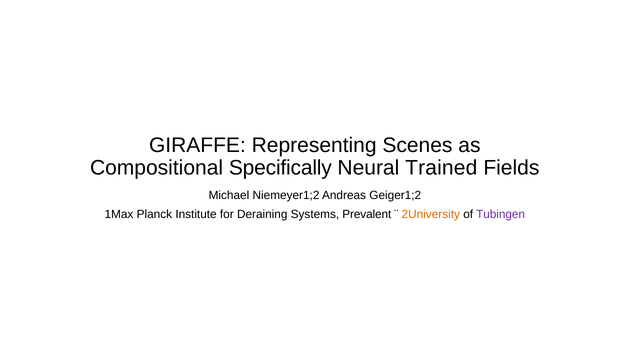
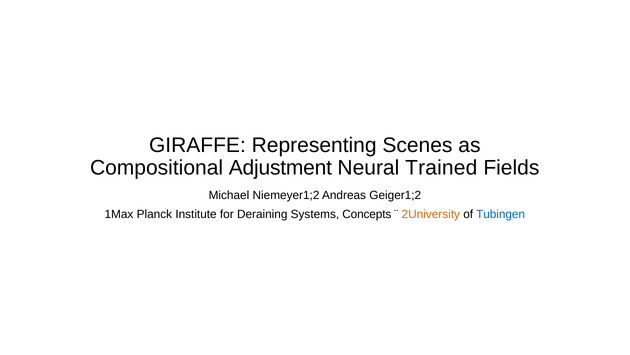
Specifically: Specifically -> Adjustment
Prevalent: Prevalent -> Concepts
Tubingen colour: purple -> blue
